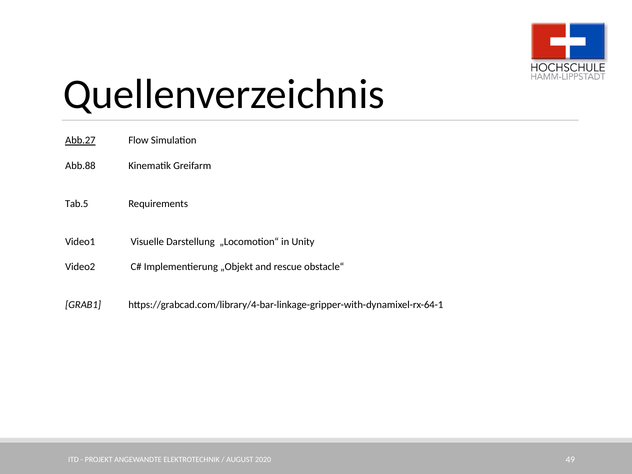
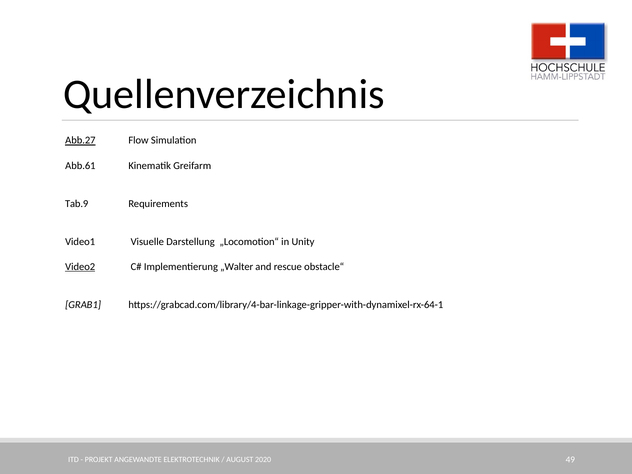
Abb.88: Abb.88 -> Abb.61
Tab.5: Tab.5 -> Tab.9
Video2 underline: none -> present
„Objekt: „Objekt -> „Walter
